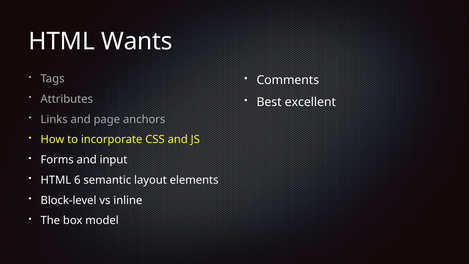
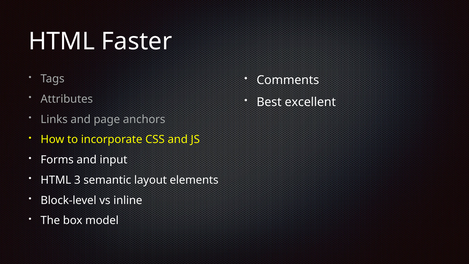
Wants: Wants -> Faster
6: 6 -> 3
